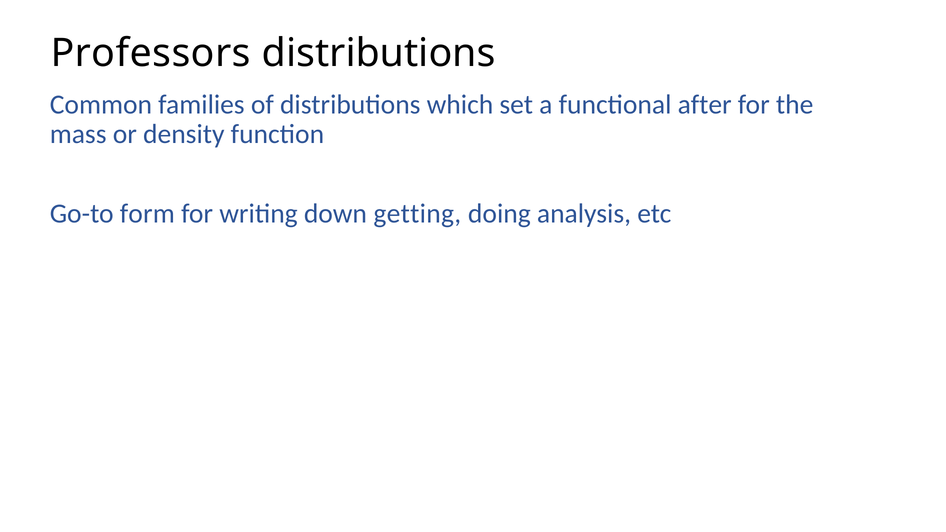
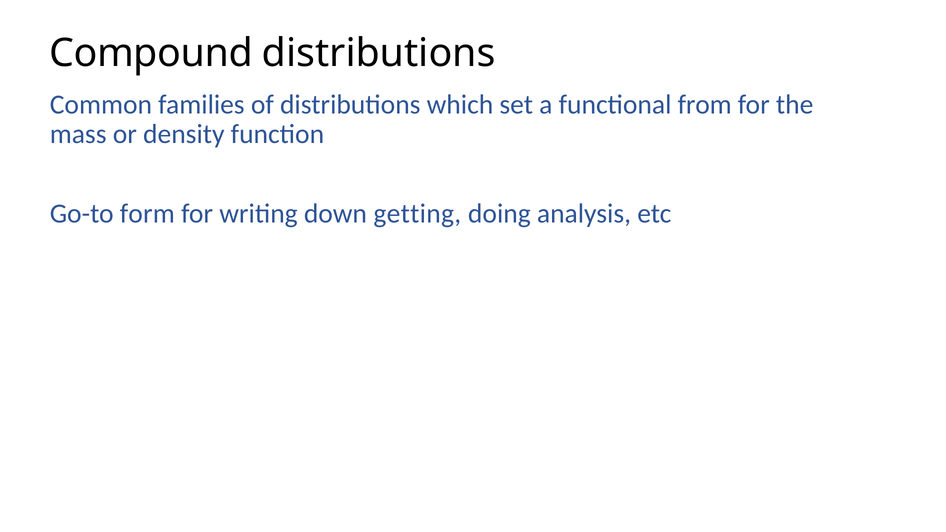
Professors: Professors -> Compound
after: after -> from
